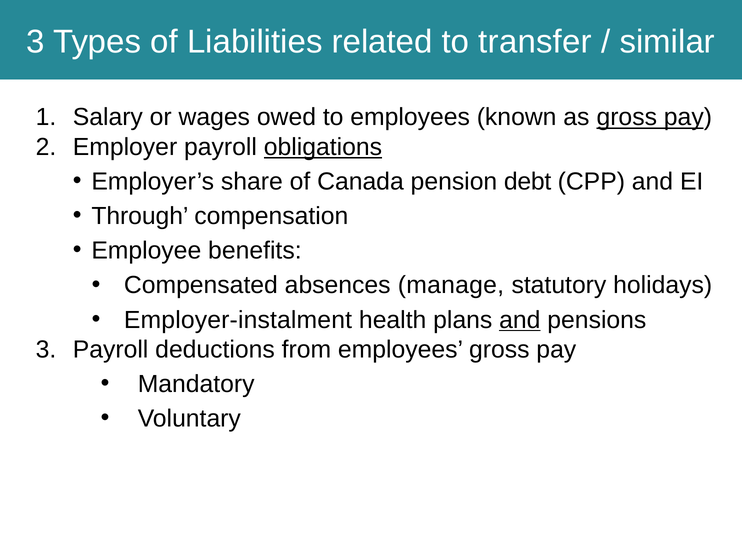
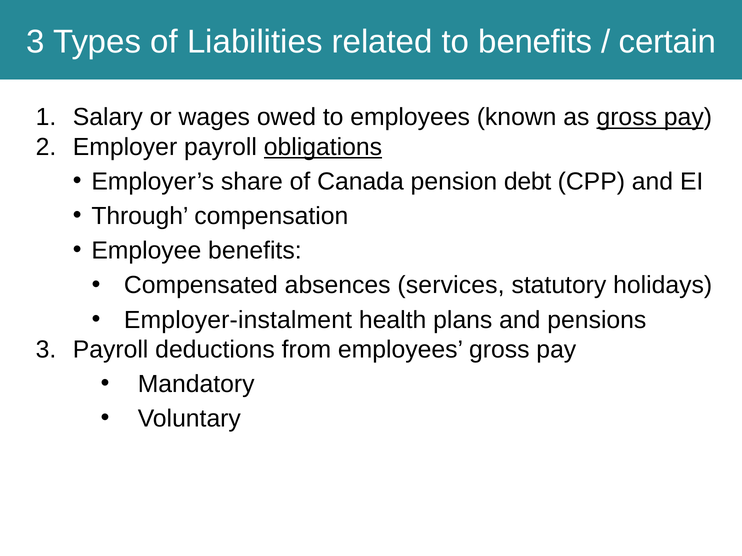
to transfer: transfer -> benefits
similar: similar -> certain
manage: manage -> services
and at (520, 320) underline: present -> none
